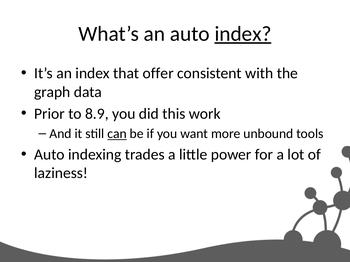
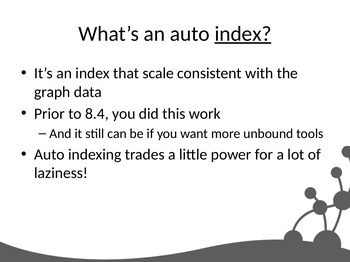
offer: offer -> scale
8.9: 8.9 -> 8.4
can underline: present -> none
